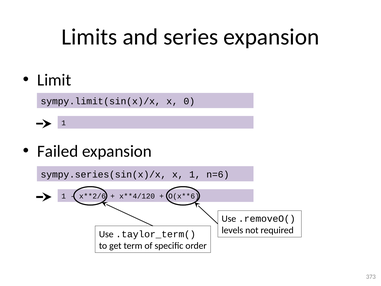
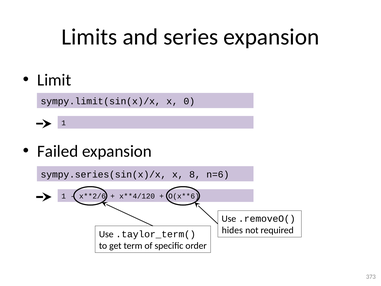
x 1: 1 -> 8
levels: levels -> hides
